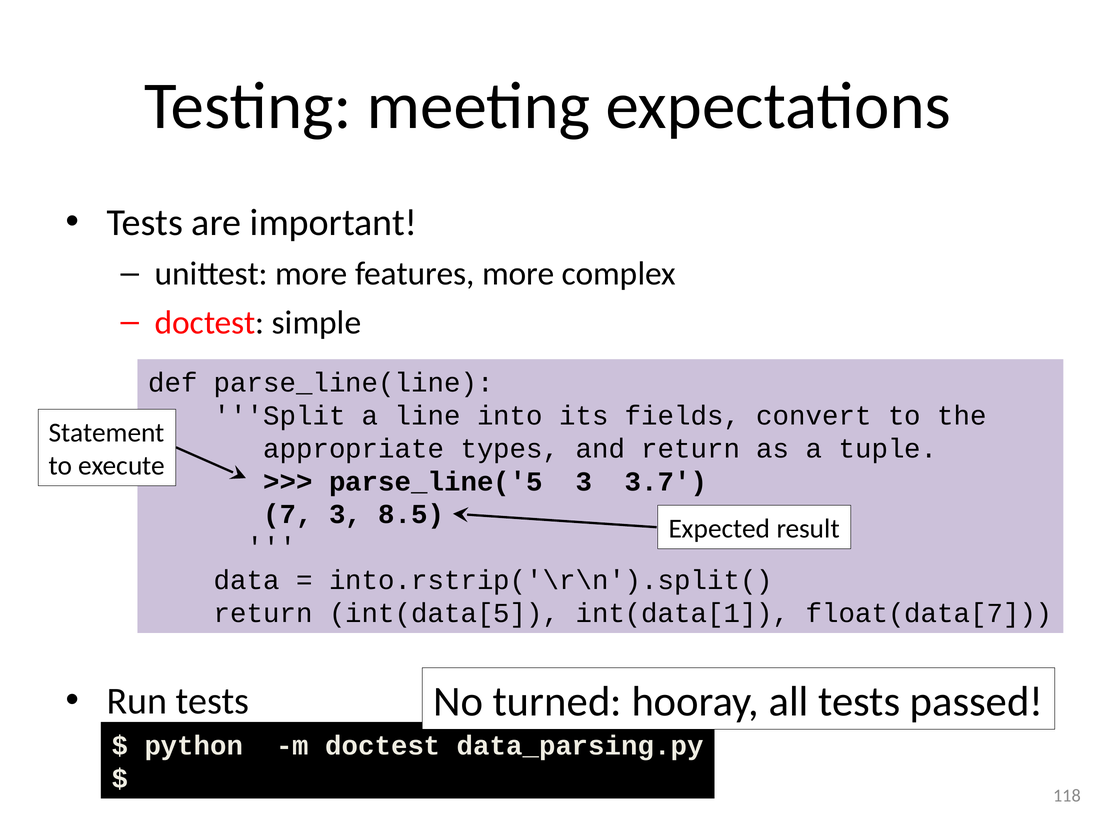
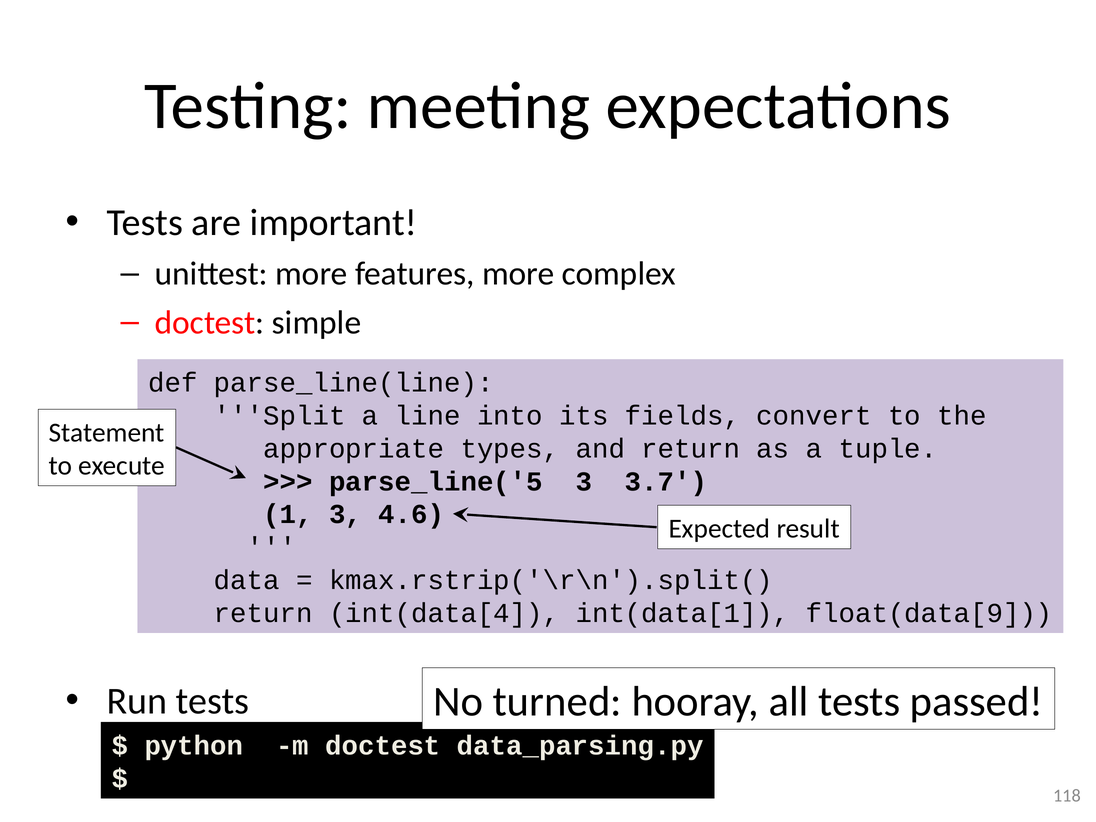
7: 7 -> 1
8.5: 8.5 -> 4.6
into.rstrip('\r\n').split(: into.rstrip('\r\n').split( -> kmax.rstrip('\r\n').split(
int(data[5: int(data[5 -> int(data[4
float(data[7: float(data[7 -> float(data[9
